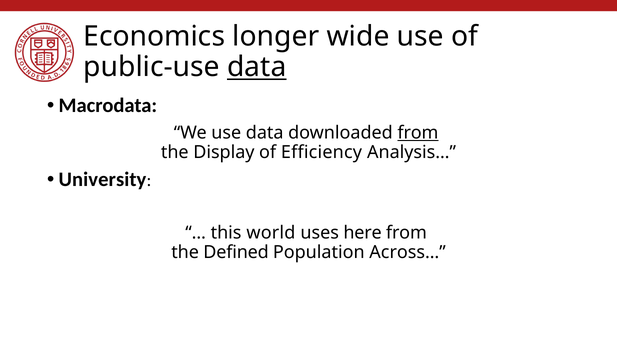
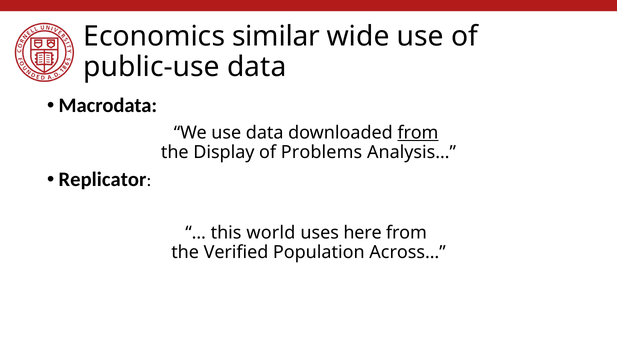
longer: longer -> similar
data at (257, 67) underline: present -> none
Efficiency: Efficiency -> Problems
University: University -> Replicator
Defined: Defined -> Verified
